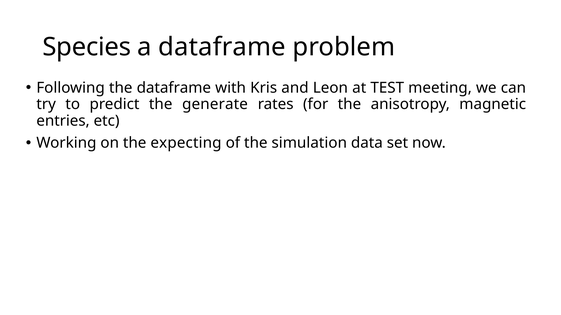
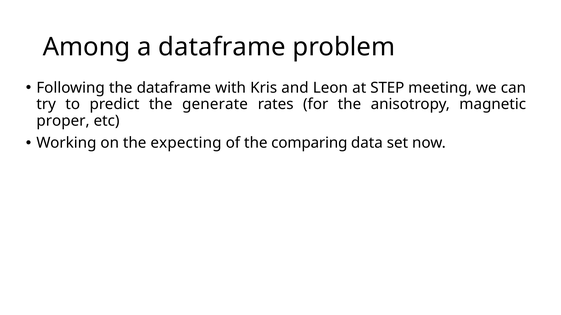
Species: Species -> Among
TEST: TEST -> STEP
entries: entries -> proper
simulation: simulation -> comparing
